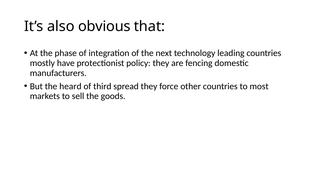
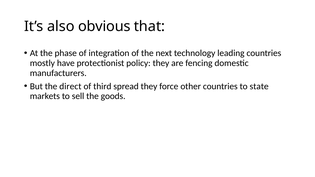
heard: heard -> direct
most: most -> state
